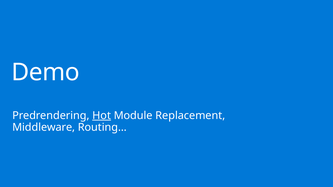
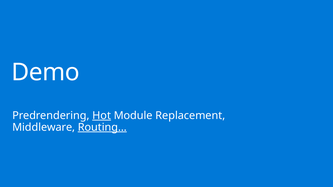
Routing… underline: none -> present
